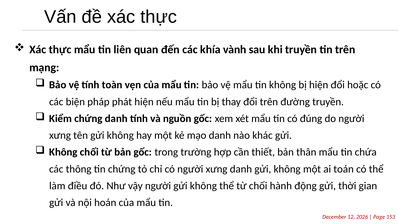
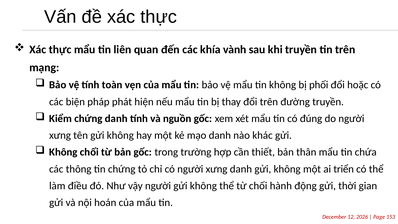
bị hiện: hiện -> phối
toán: toán -> triển
